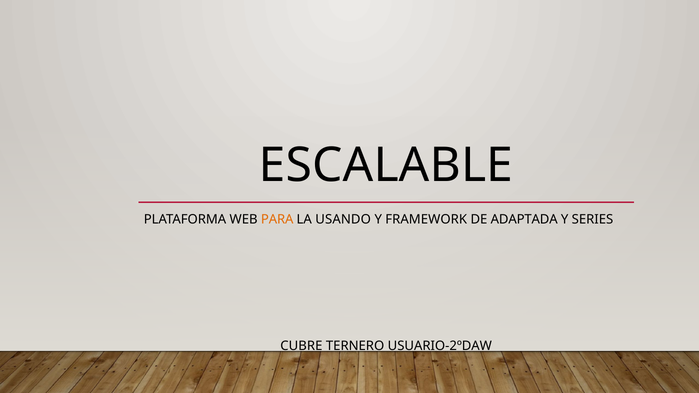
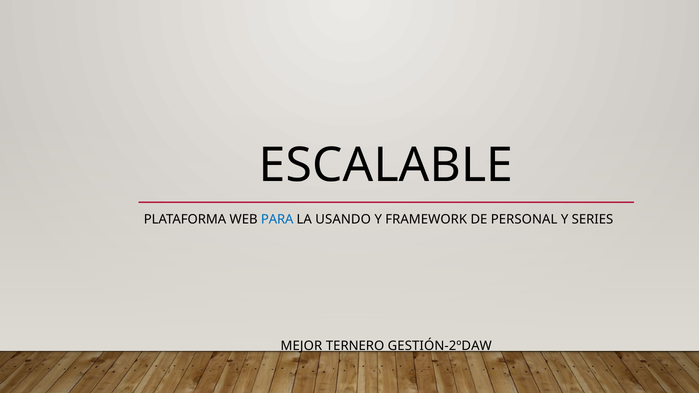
PARA colour: orange -> blue
ADAPTADA: ADAPTADA -> PERSONAL
CUBRE: CUBRE -> MEJOR
USUARIO-2ºDAW: USUARIO-2ºDAW -> GESTIÓN-2ºDAW
